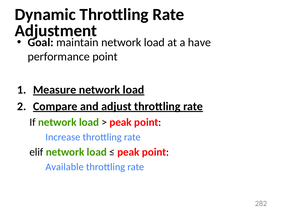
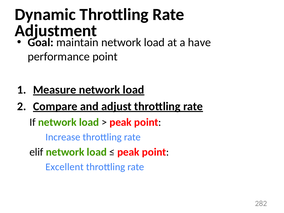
Available: Available -> Excellent
